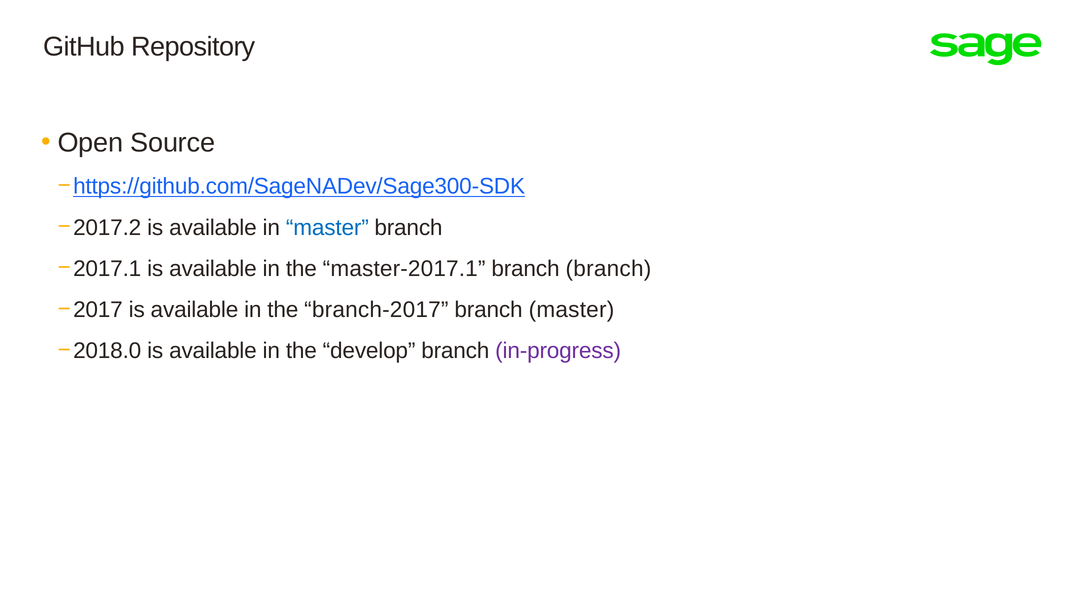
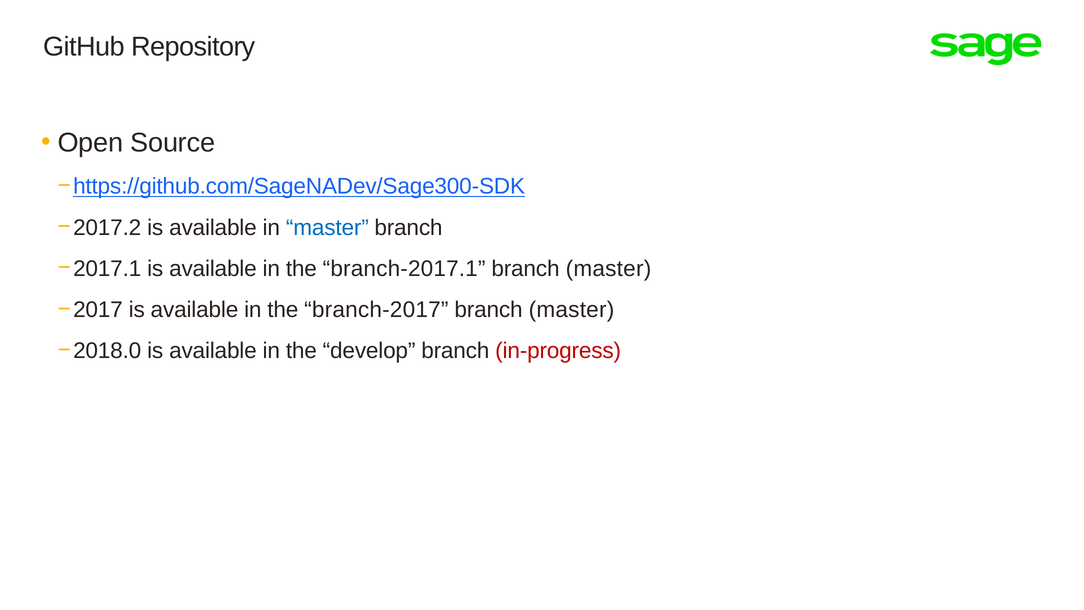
master-2017.1: master-2017.1 -> branch-2017.1
branch at (608, 269): branch -> master
in-progress colour: purple -> red
